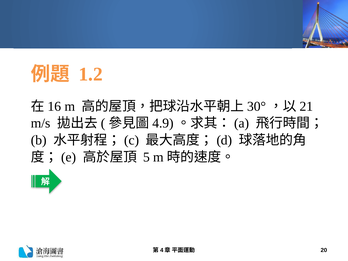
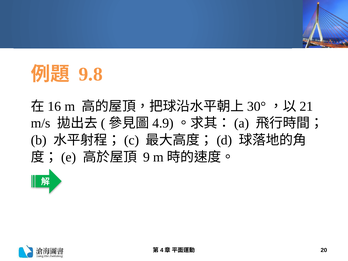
1.2: 1.2 -> 9.8
5: 5 -> 9
